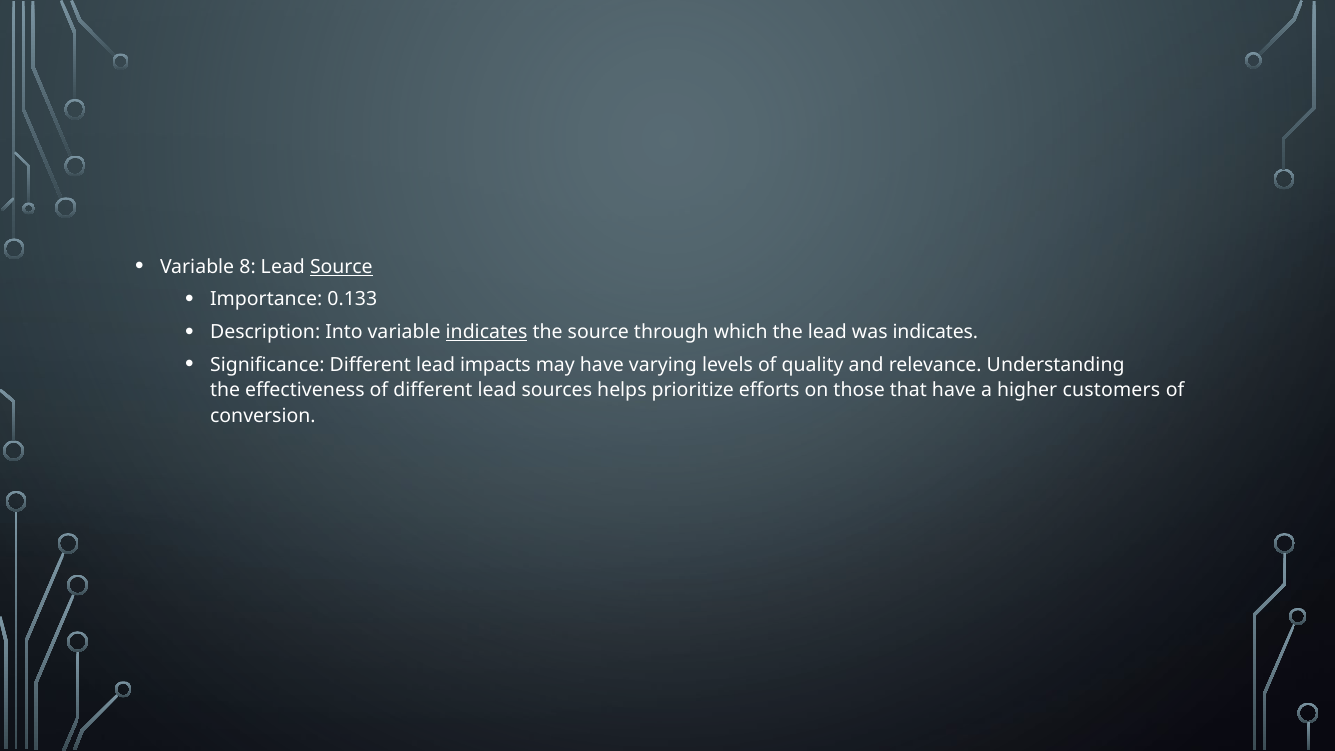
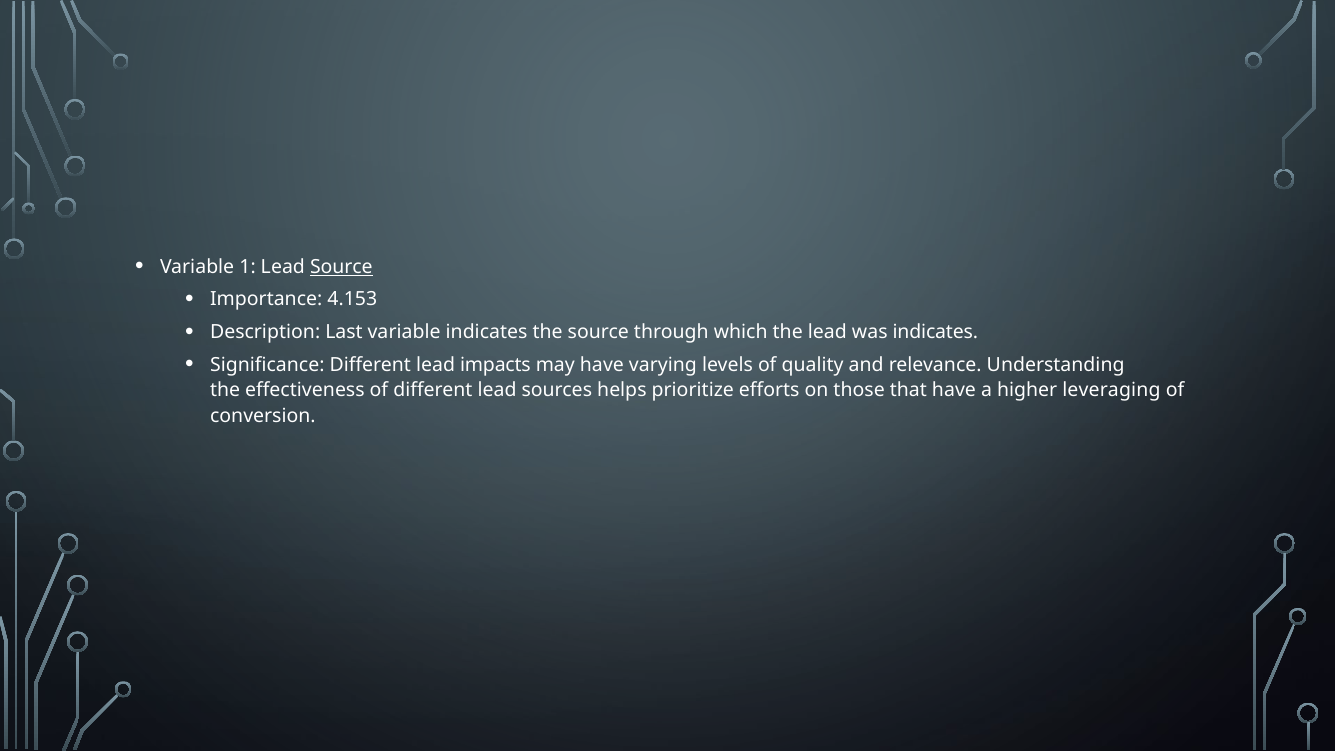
8: 8 -> 1
0.133: 0.133 -> 4.153
Into: Into -> Last
indicates at (487, 332) underline: present -> none
customers: customers -> leveraging
